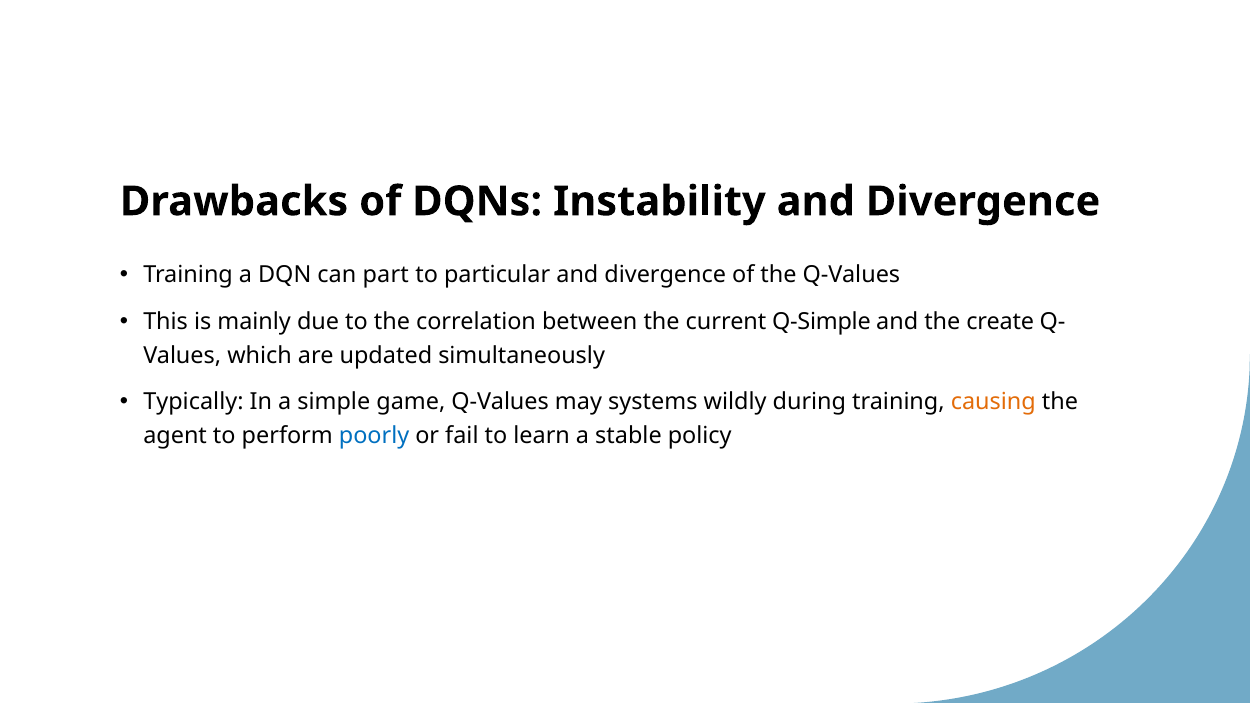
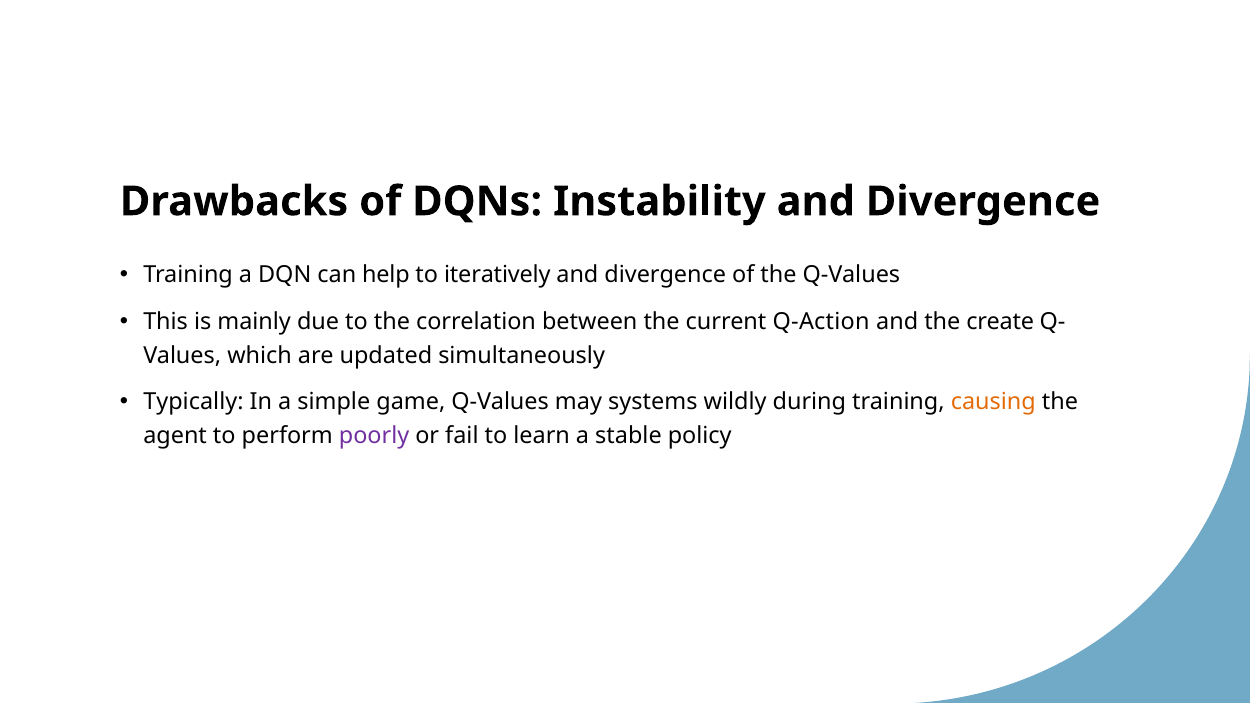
part: part -> help
particular: particular -> iteratively
Q-Simple: Q-Simple -> Q-Action
poorly colour: blue -> purple
